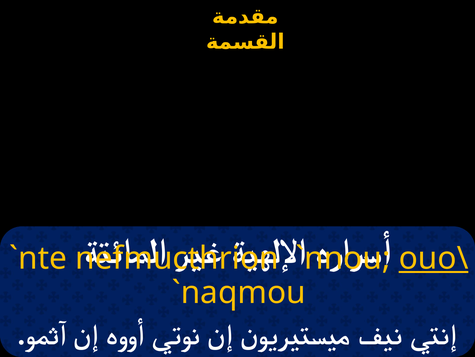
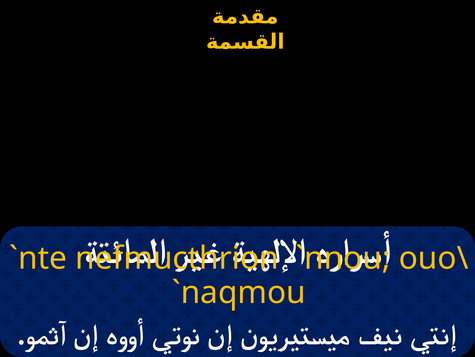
ouo\ underline: present -> none
